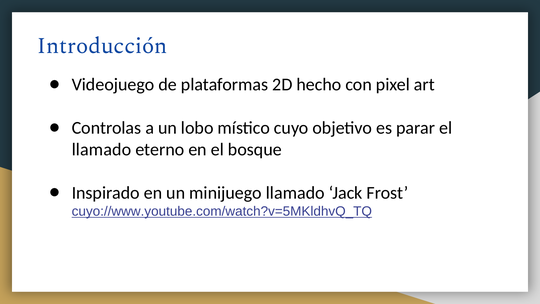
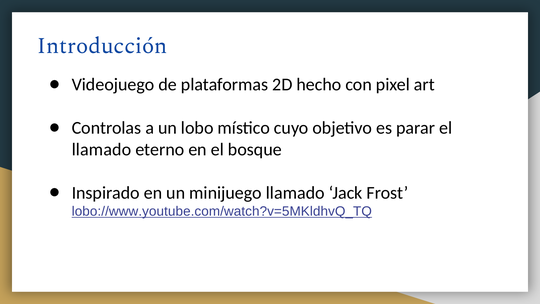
cuyo://www.youtube.com/watch?v=5MKldhvQ_TQ: cuyo://www.youtube.com/watch?v=5MKldhvQ_TQ -> lobo://www.youtube.com/watch?v=5MKldhvQ_TQ
